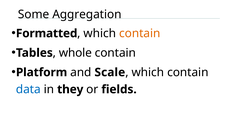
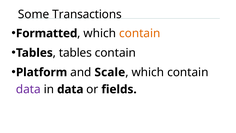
Aggregation: Aggregation -> Transactions
whole at (75, 53): whole -> tables
data at (28, 89) colour: blue -> purple
in they: they -> data
